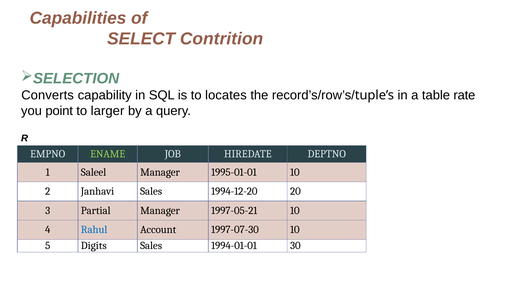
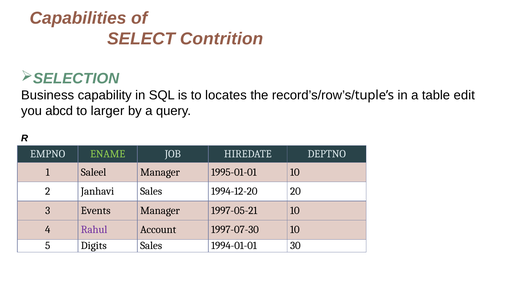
Converts: Converts -> Business
rate: rate -> edit
point: point -> abcd
Partial: Partial -> Events
Rahul colour: blue -> purple
